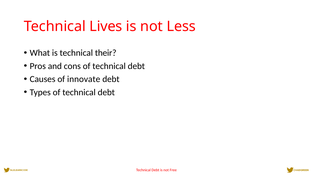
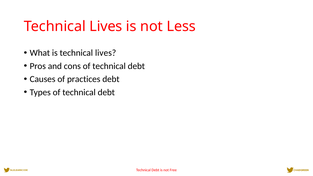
is technical their: their -> lives
innovate: innovate -> practices
